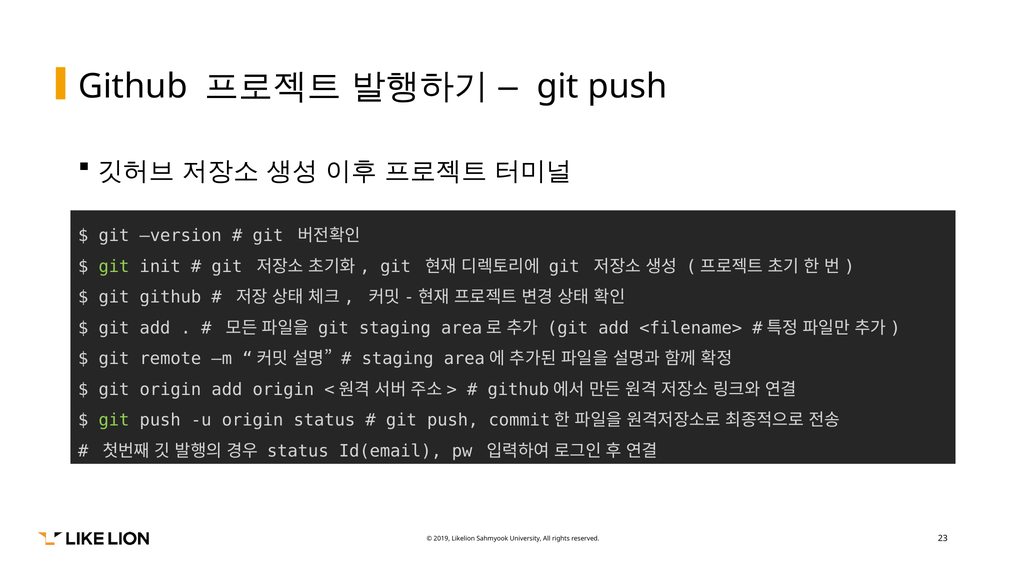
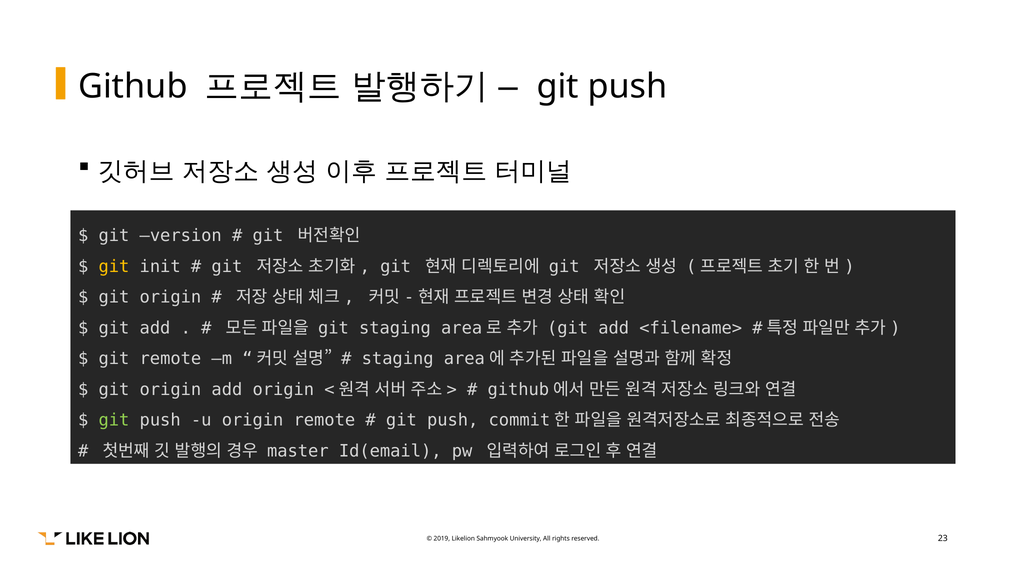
git at (114, 267) colour: light green -> yellow
github at (170, 297): github -> origin
origin status: status -> remote
status at (298, 451): status -> master
